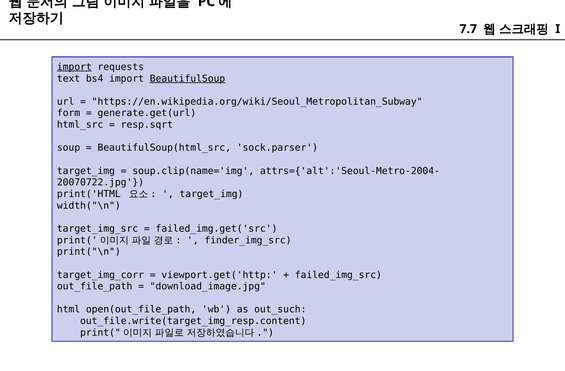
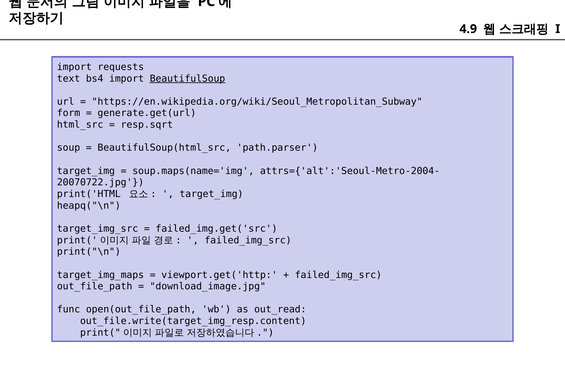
7.7: 7.7 -> 4.9
import at (74, 67) underline: present -> none
sock.parser: sock.parser -> path.parser
soup.clip(name='img: soup.clip(name='img -> soup.maps(name='img
width("\n: width("\n -> heapq("\n
finder_img_src at (248, 240): finder_img_src -> failed_img_src
target_img_corr: target_img_corr -> target_img_maps
html: html -> func
out_such: out_such -> out_read
